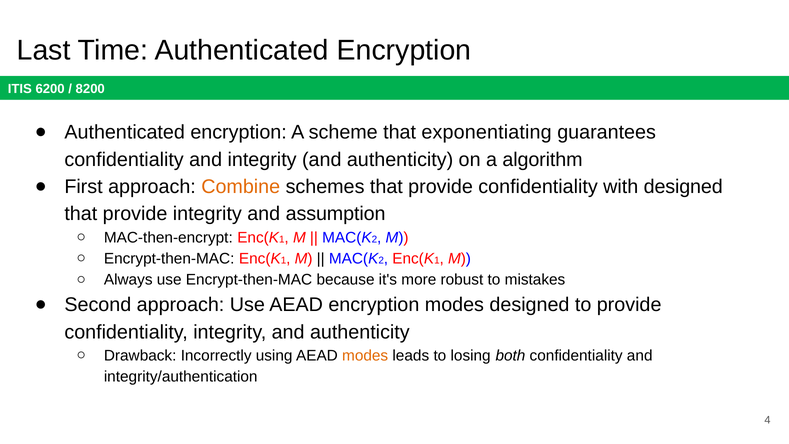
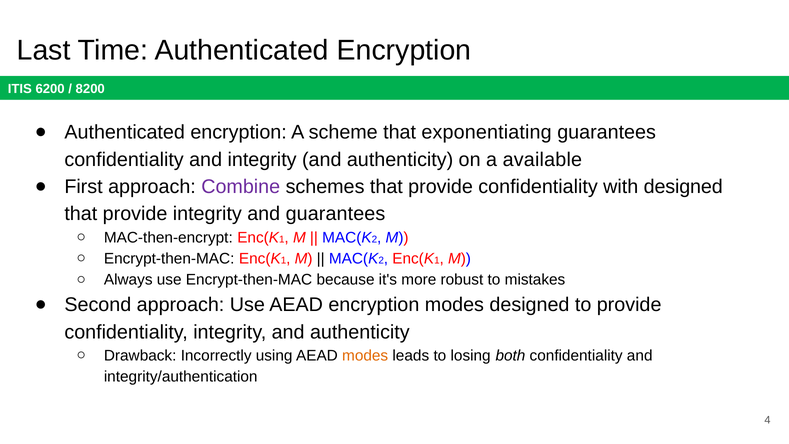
algorithm: algorithm -> available
Combine colour: orange -> purple
and assumption: assumption -> guarantees
